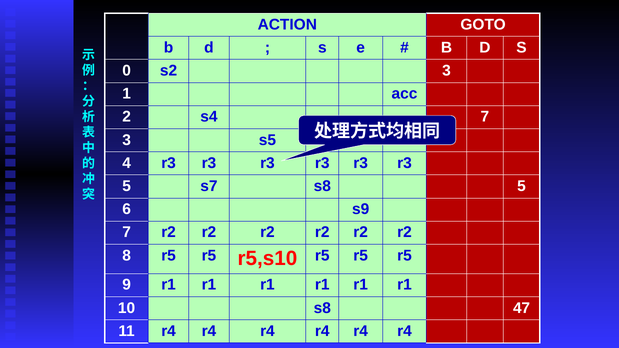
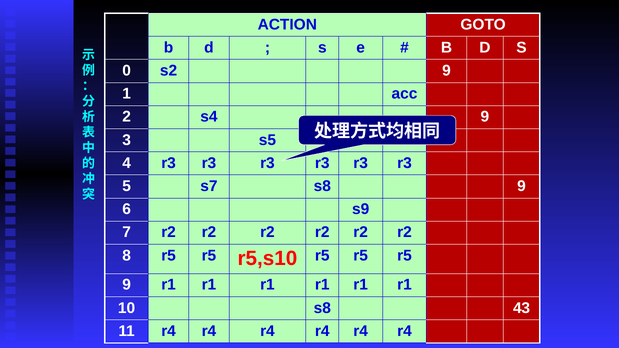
s2 3: 3 -> 9
s4 7: 7 -> 9
s8 5: 5 -> 9
47: 47 -> 43
